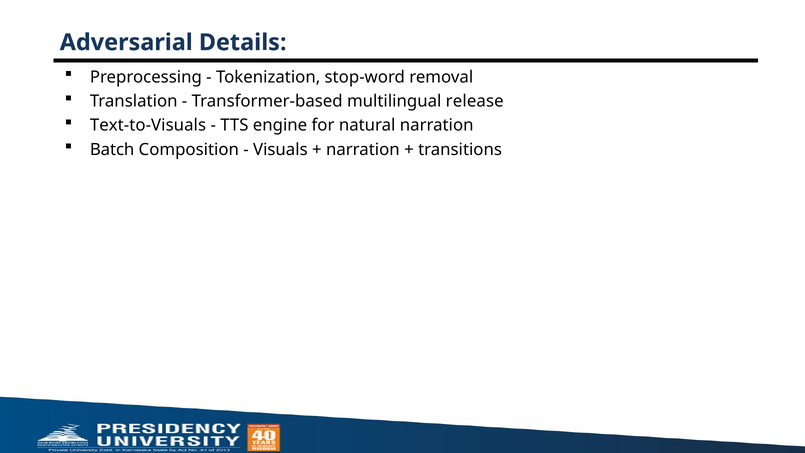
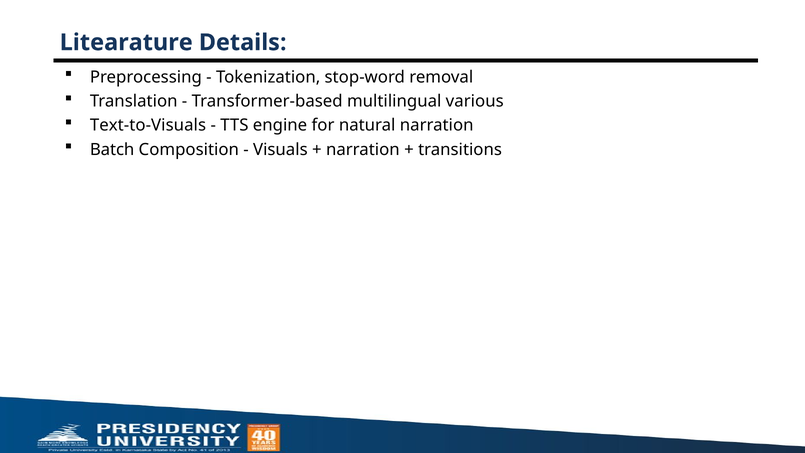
Adversarial: Adversarial -> Litearature
release: release -> various
